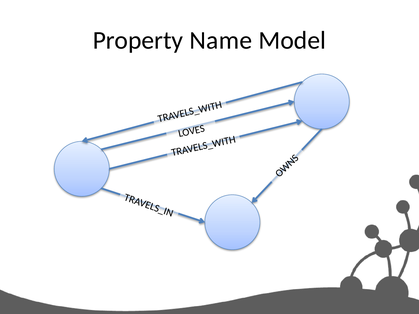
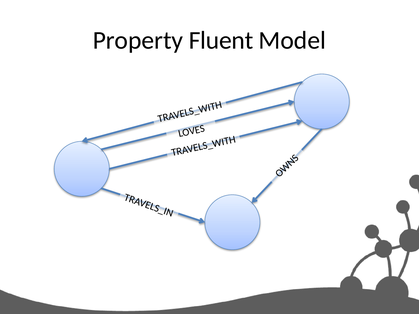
Name: Name -> Fluent
